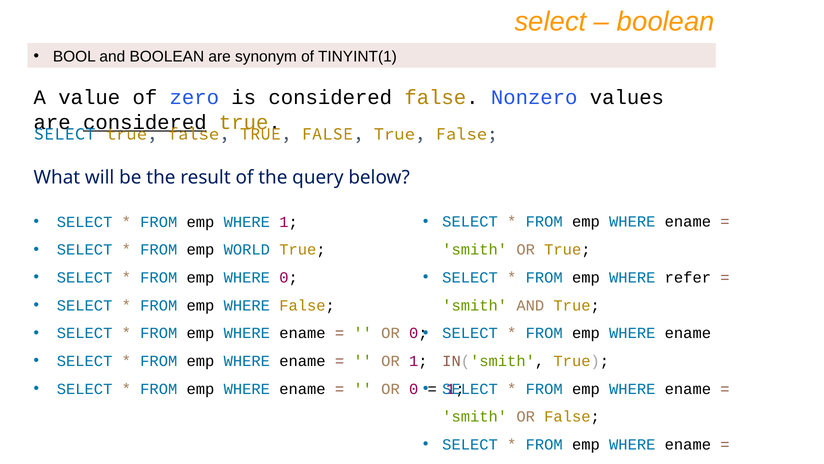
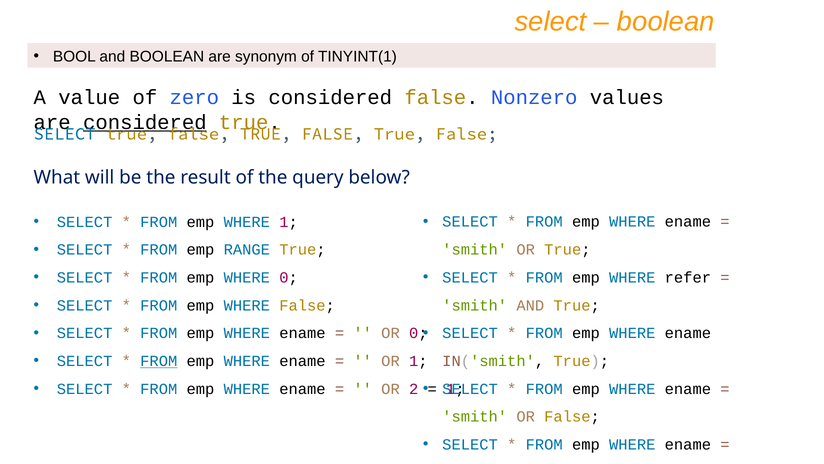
WORLD: WORLD -> RANGE
FROM at (159, 361) underline: none -> present
0 at (414, 389): 0 -> 2
